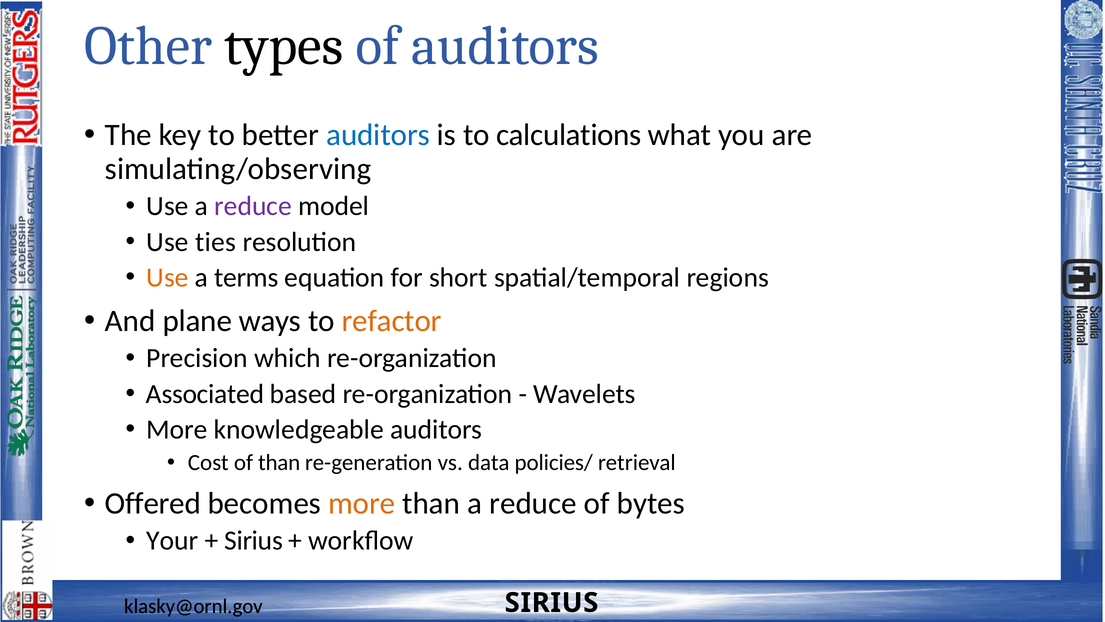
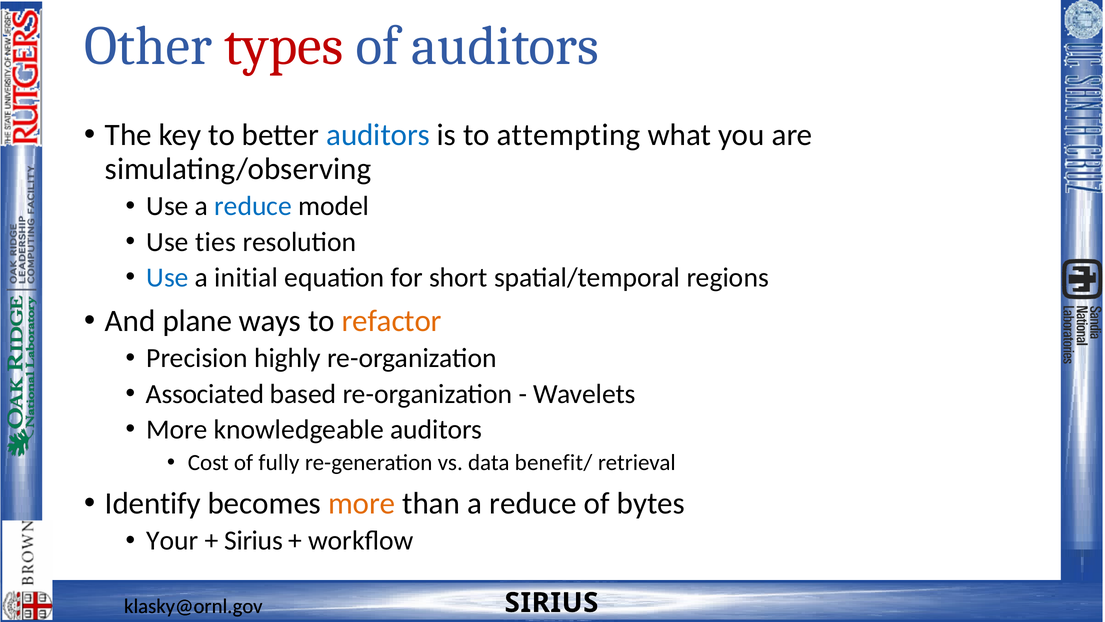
types colour: black -> red
calculations: calculations -> attempting
reduce at (253, 206) colour: purple -> blue
Use at (168, 277) colour: orange -> blue
terms: terms -> initial
which: which -> highly
of than: than -> fully
policies/: policies/ -> benefit/
Offered: Offered -> Identify
